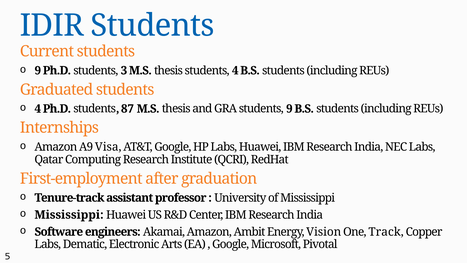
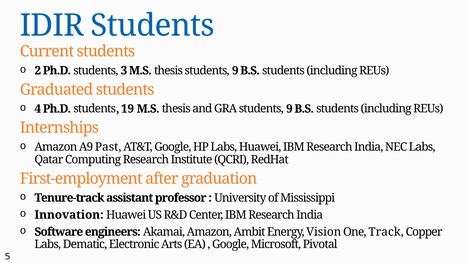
9 at (38, 70): 9 -> 2
thesis students 4: 4 -> 9
87: 87 -> 19
Visa: Visa -> Past
Mississippi at (69, 215): Mississippi -> Innovation
